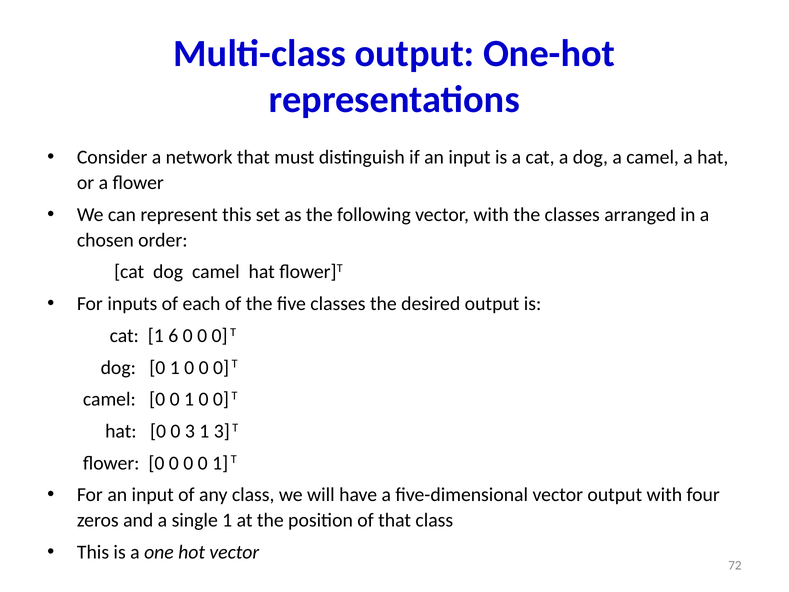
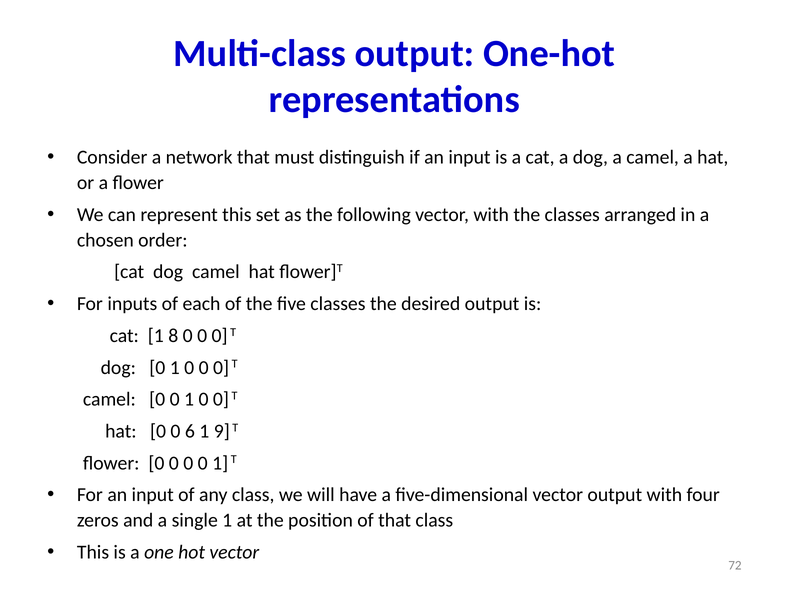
6: 6 -> 8
0 3: 3 -> 6
1 3: 3 -> 9
